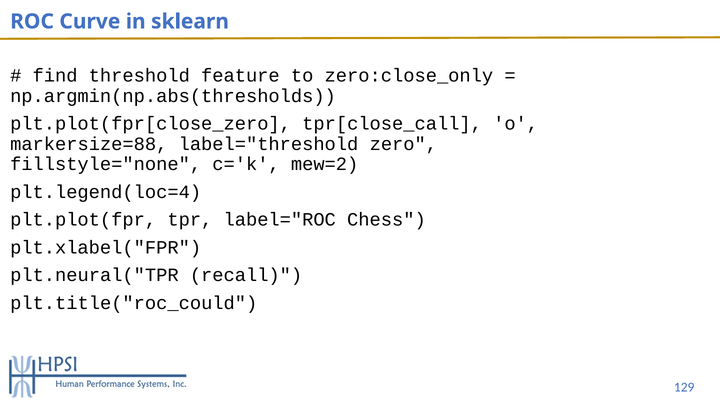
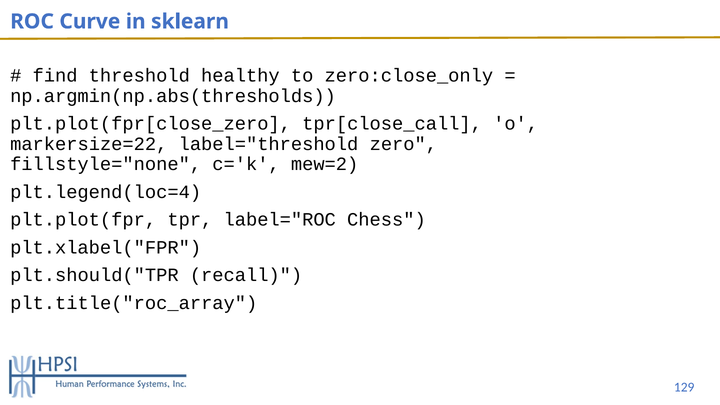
feature: feature -> healthy
markersize=88: markersize=88 -> markersize=22
plt.neural("TPR: plt.neural("TPR -> plt.should("TPR
plt.title("roc_could: plt.title("roc_could -> plt.title("roc_array
